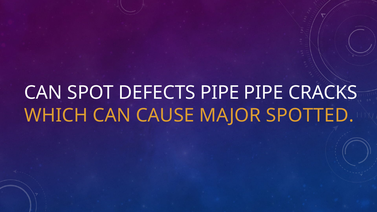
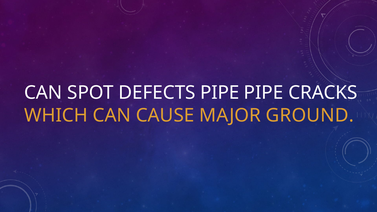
SPOTTED: SPOTTED -> GROUND
